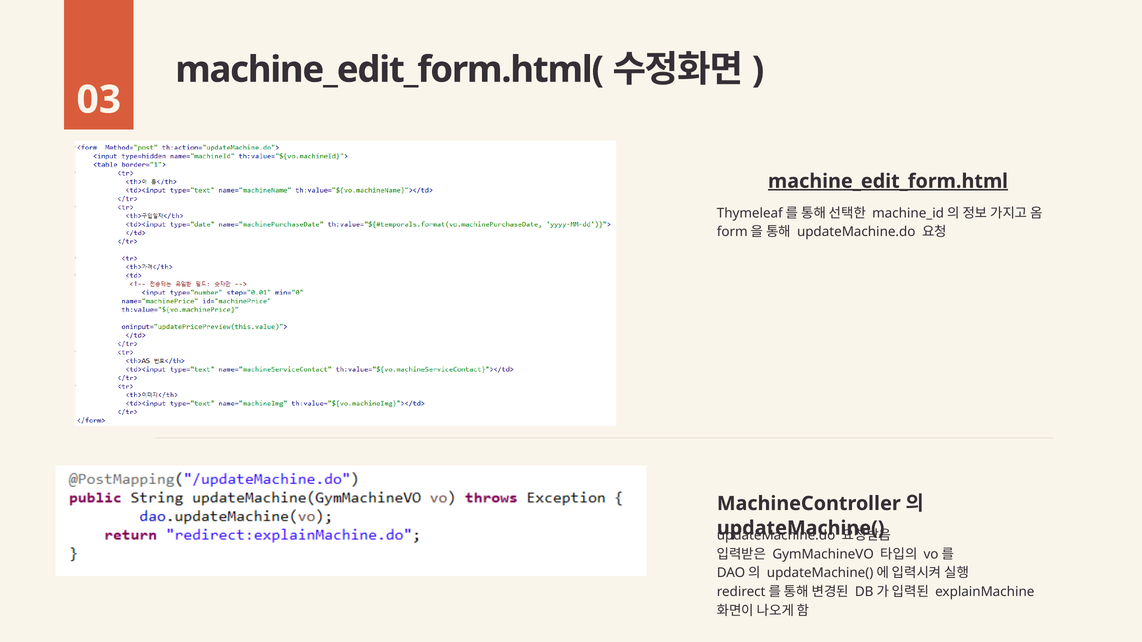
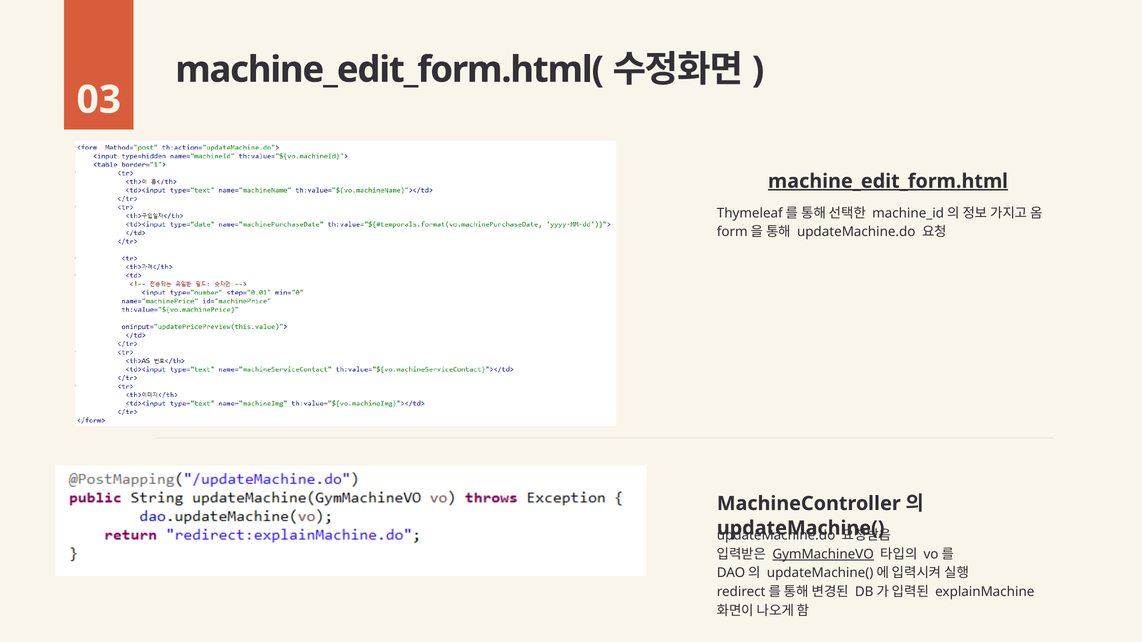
GymMachineVO underline: none -> present
